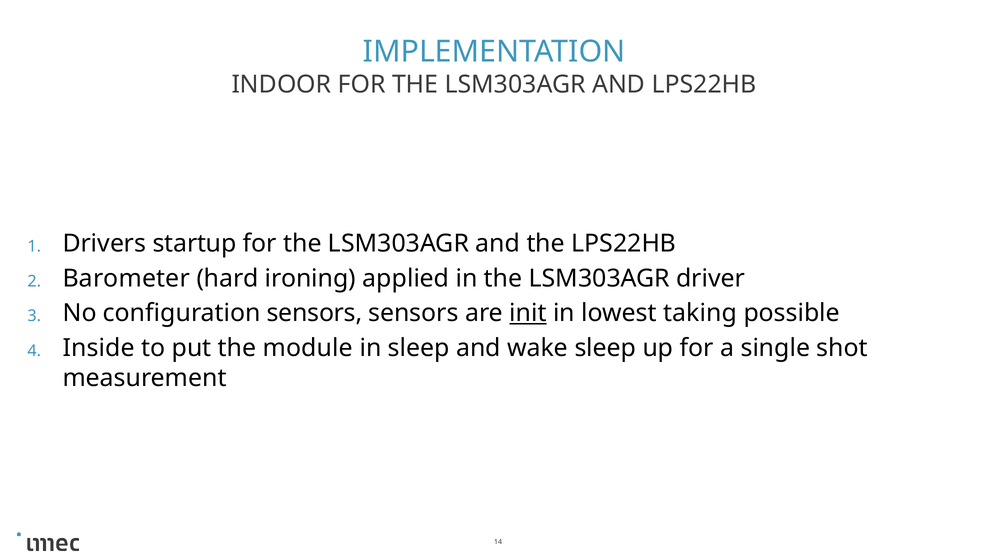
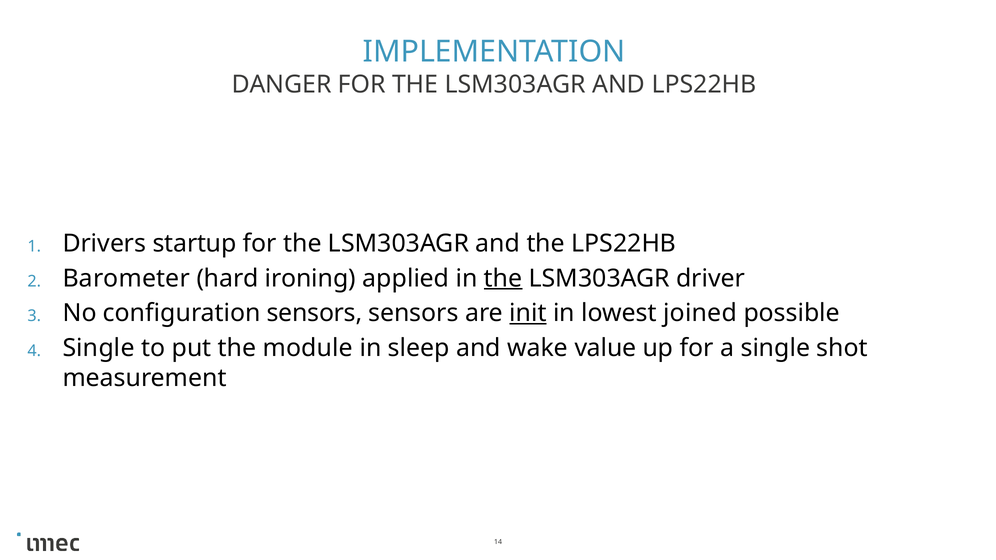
INDOOR: INDOOR -> DANGER
the at (503, 278) underline: none -> present
taking: taking -> joined
Inside at (99, 348): Inside -> Single
wake sleep: sleep -> value
